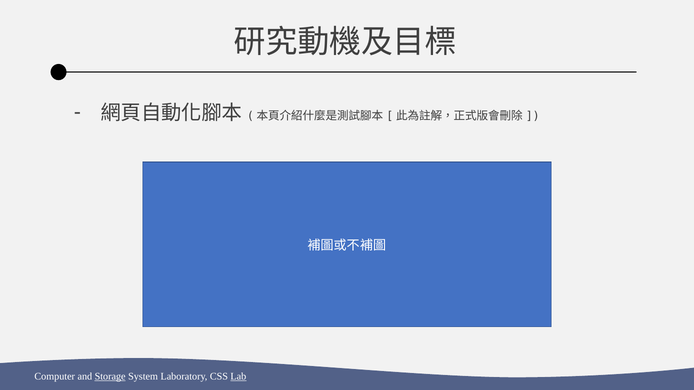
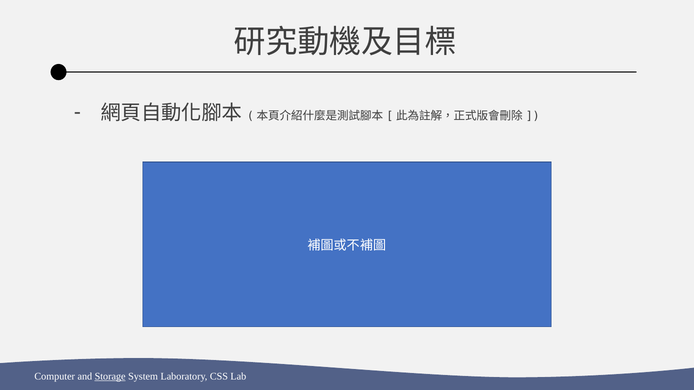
Lab underline: present -> none
